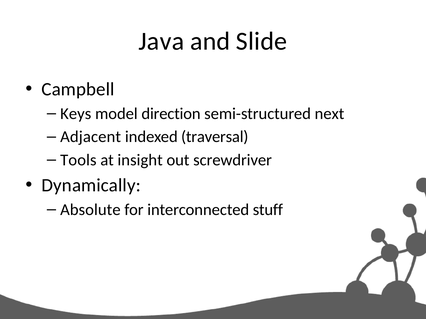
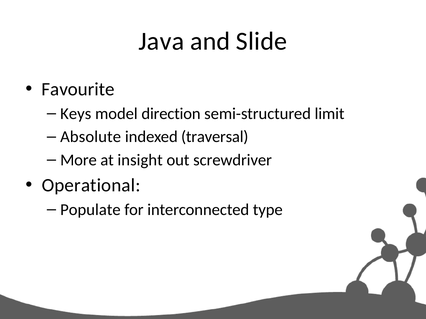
Campbell: Campbell -> Favourite
next: next -> limit
Adjacent: Adjacent -> Absolute
Tools: Tools -> More
Dynamically: Dynamically -> Operational
Absolute: Absolute -> Populate
stuff: stuff -> type
